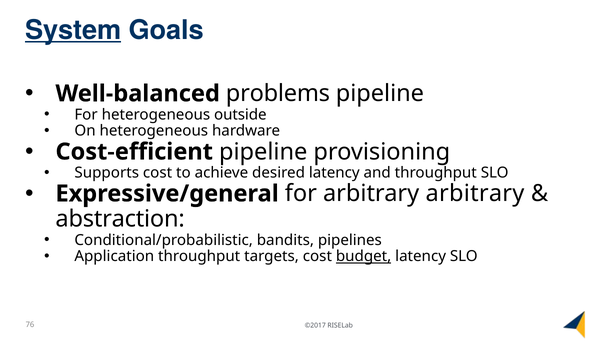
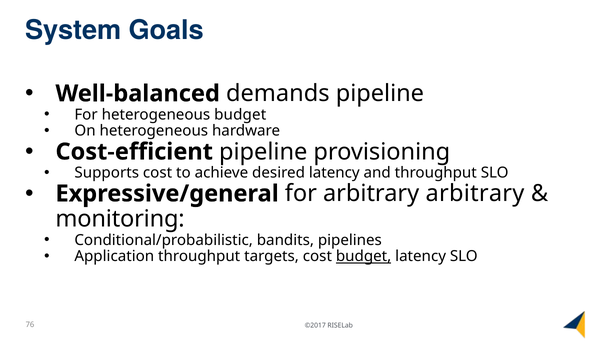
System underline: present -> none
problems: problems -> demands
heterogeneous outside: outside -> budget
abstraction: abstraction -> monitoring
